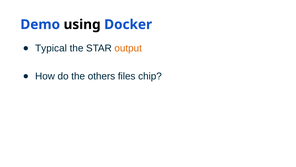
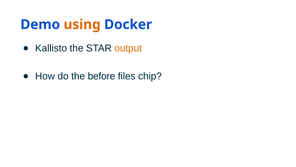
using colour: black -> orange
Typical: Typical -> Kallisto
others: others -> before
